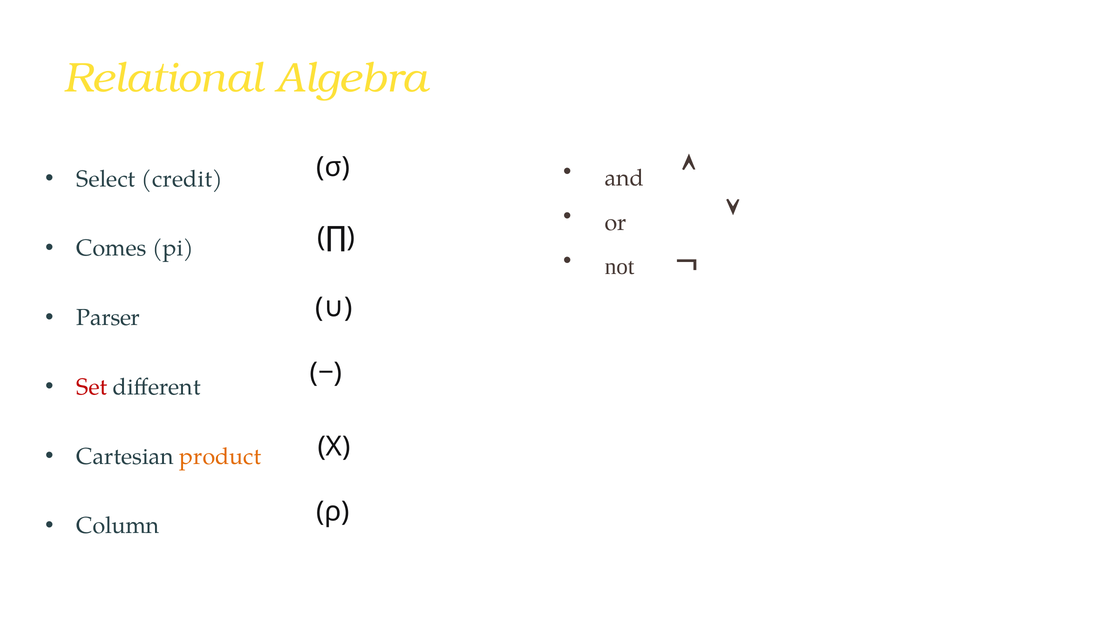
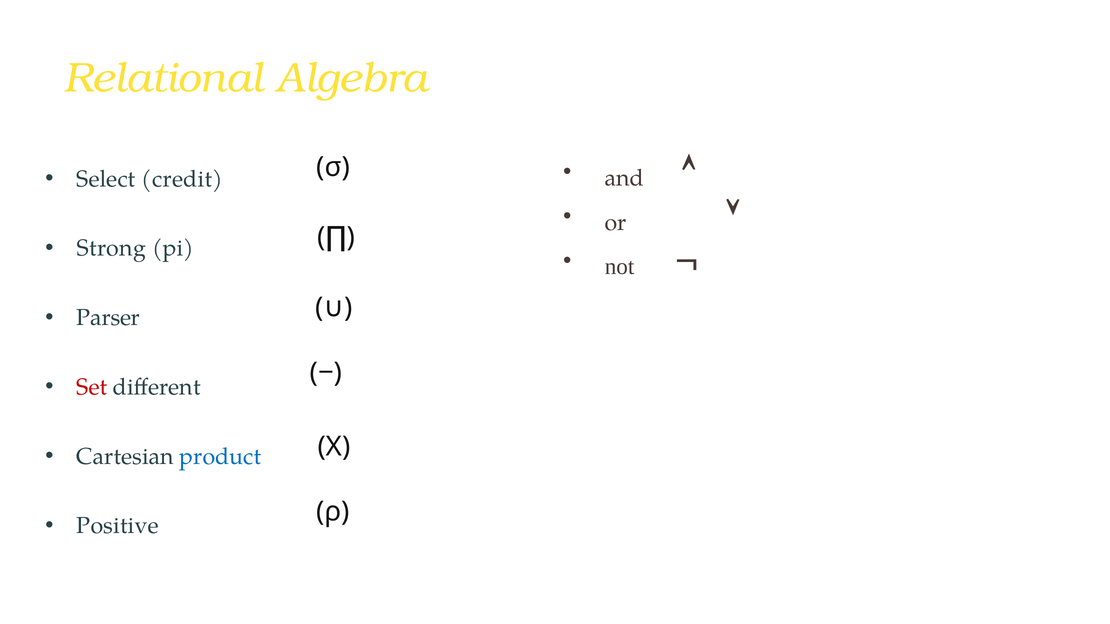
Comes: Comes -> Strong
product colour: orange -> blue
Column: Column -> Positive
